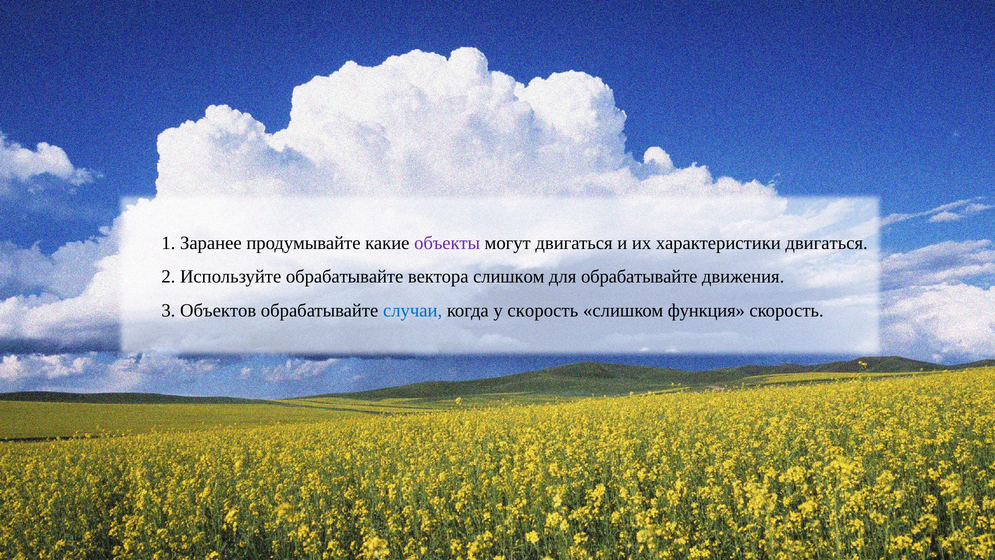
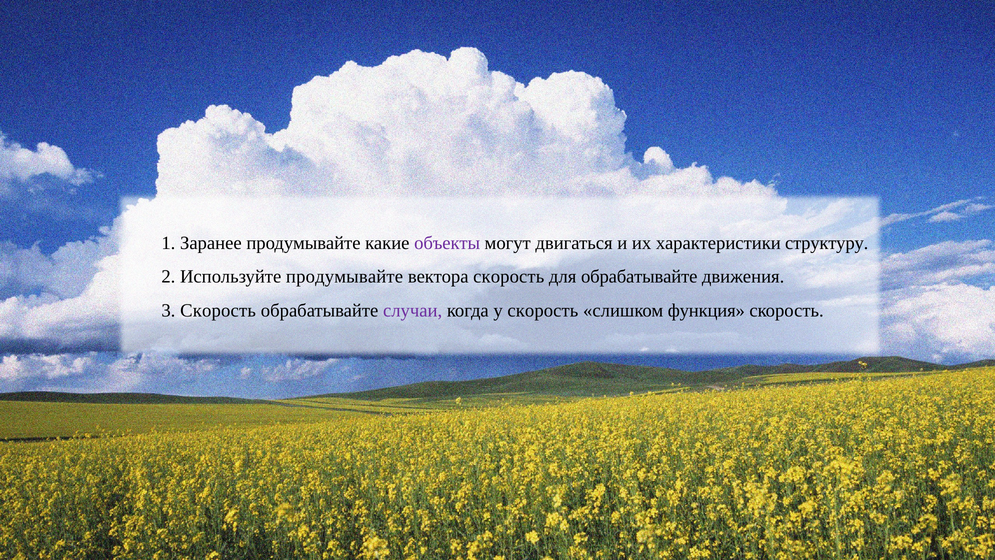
характеристики двигаться: двигаться -> структуру
Используйте обрабатывайте: обрабатывайте -> продумывайте
вектора слишком: слишком -> скорость
3 Объектов: Объектов -> Скорость
случаи colour: blue -> purple
